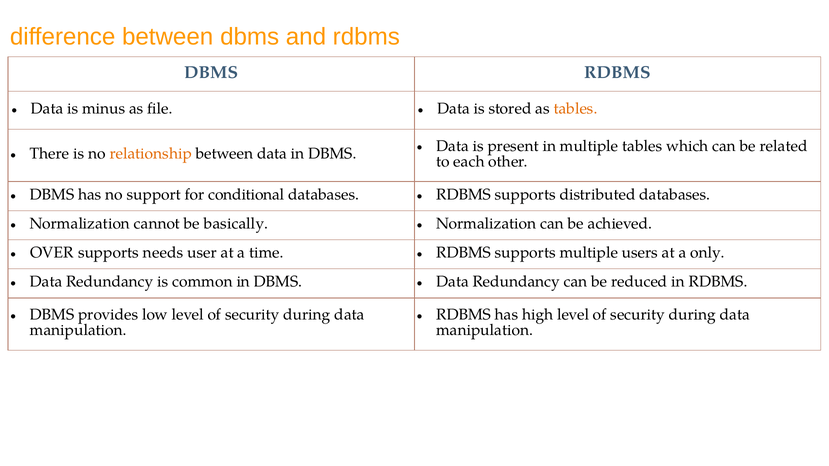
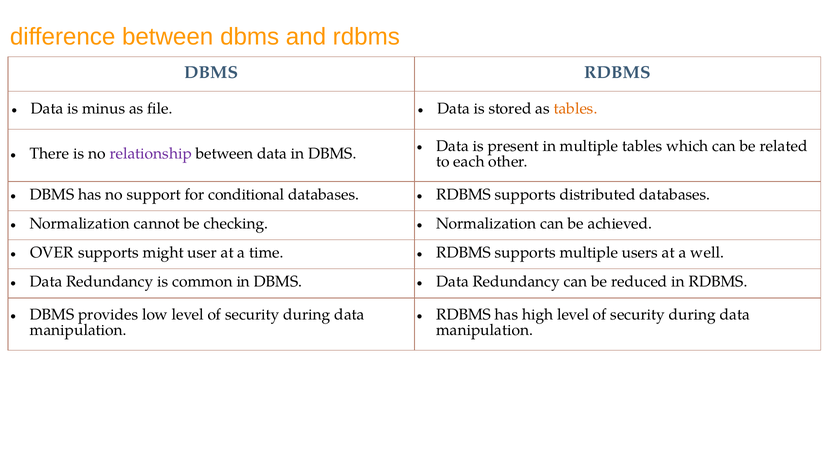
relationship colour: orange -> purple
basically: basically -> checking
needs: needs -> might
only: only -> well
